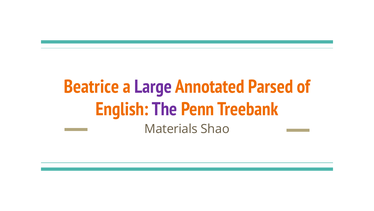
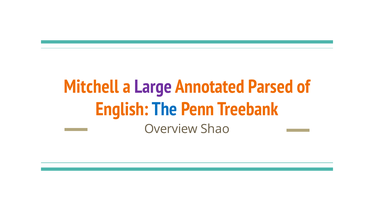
Beatrice: Beatrice -> Mitchell
The colour: purple -> blue
Materials: Materials -> Overview
